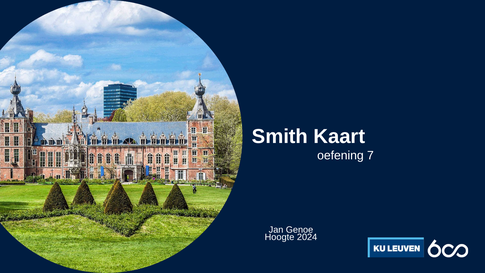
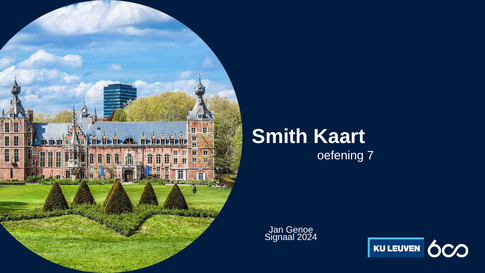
Hoogte: Hoogte -> Signaal
